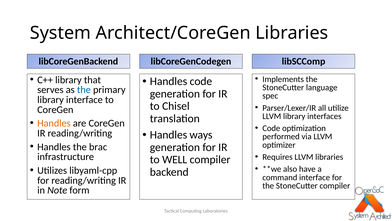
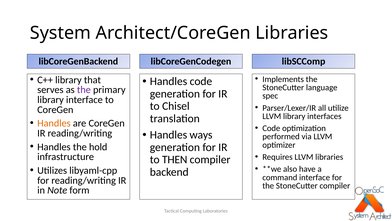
the at (84, 90) colour: blue -> purple
brac: brac -> hold
WELL: WELL -> THEN
